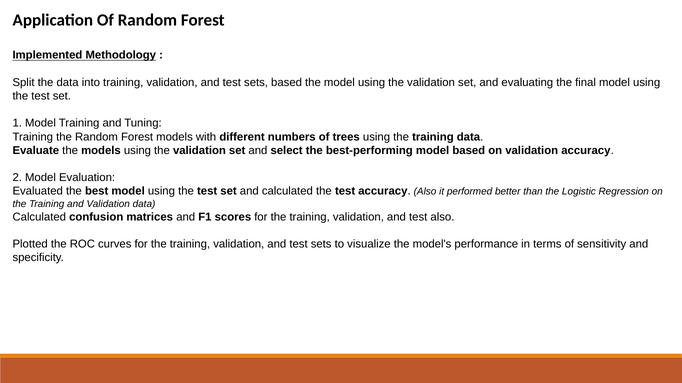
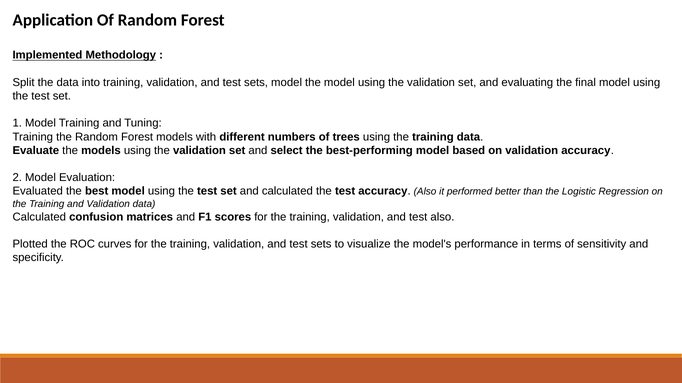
sets based: based -> model
